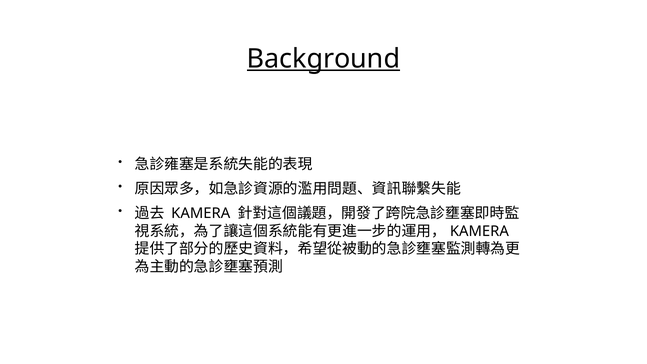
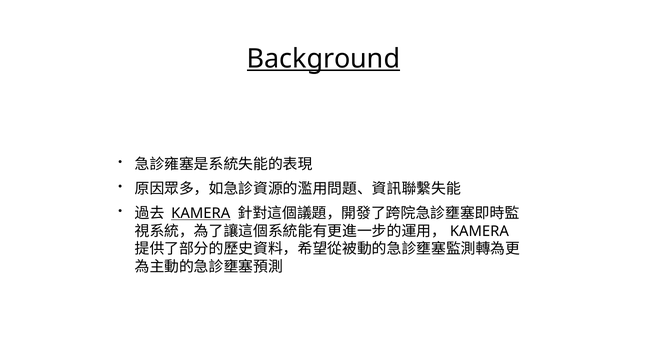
KAMERA at (201, 213) underline: none -> present
